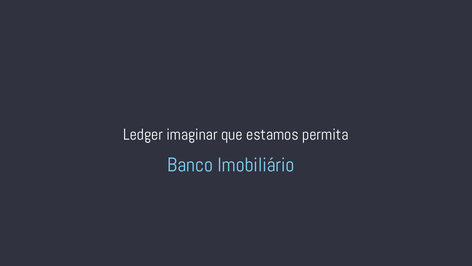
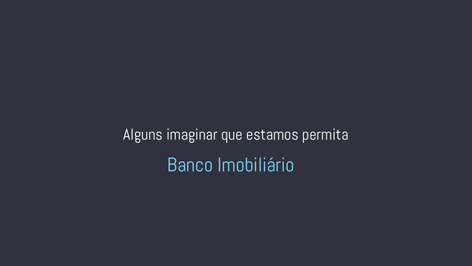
Ledger: Ledger -> Alguns
